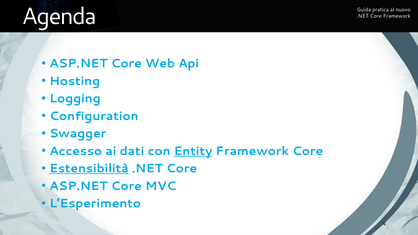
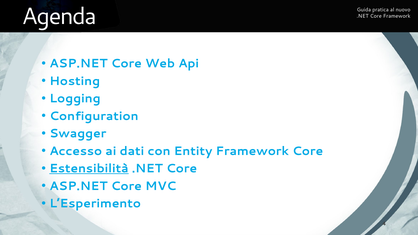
Entity underline: present -> none
